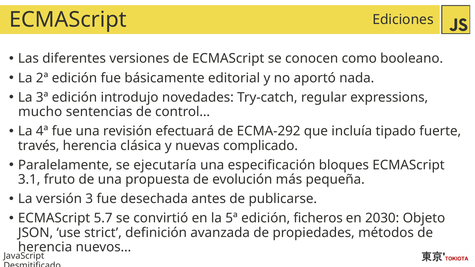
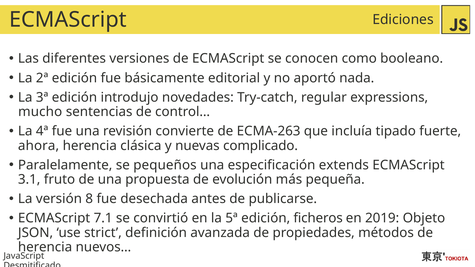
efectuará: efectuará -> convierte
ECMA-292: ECMA-292 -> ECMA-263
través: través -> ahora
ejecutaría: ejecutaría -> pequeños
bloques: bloques -> extends
3: 3 -> 8
5.7: 5.7 -> 7.1
2030: 2030 -> 2019
